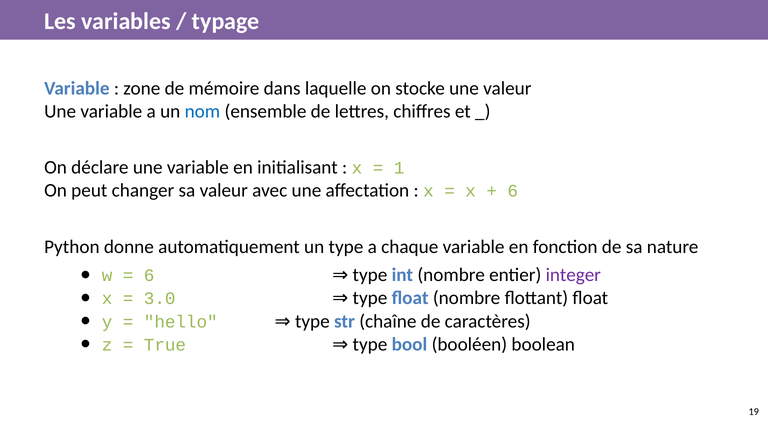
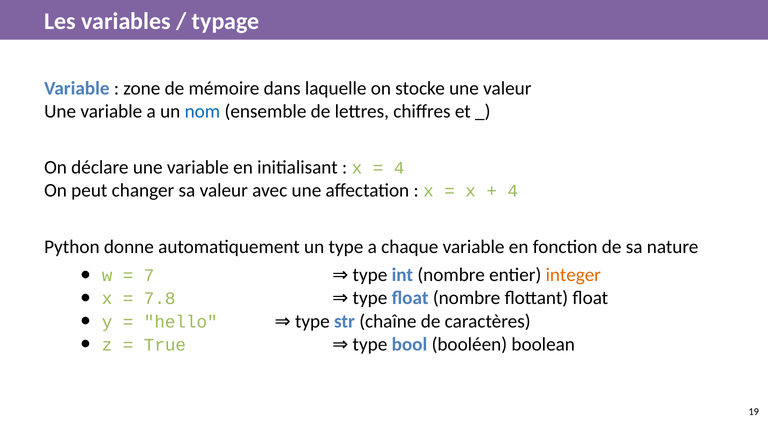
1 at (399, 168): 1 -> 4
6 at (513, 191): 6 -> 4
6 at (149, 276): 6 -> 7
integer colour: purple -> orange
3.0: 3.0 -> 7.8
